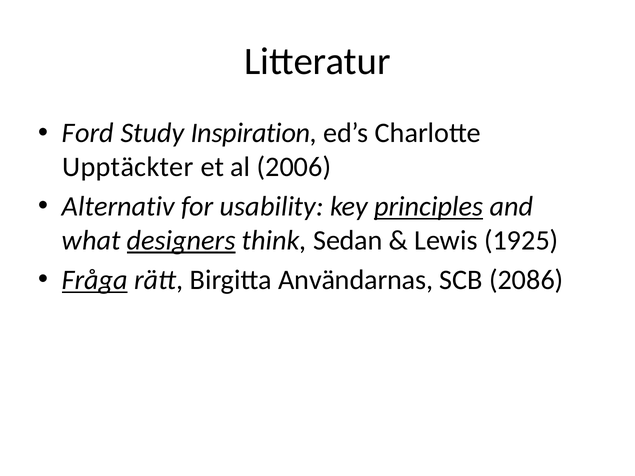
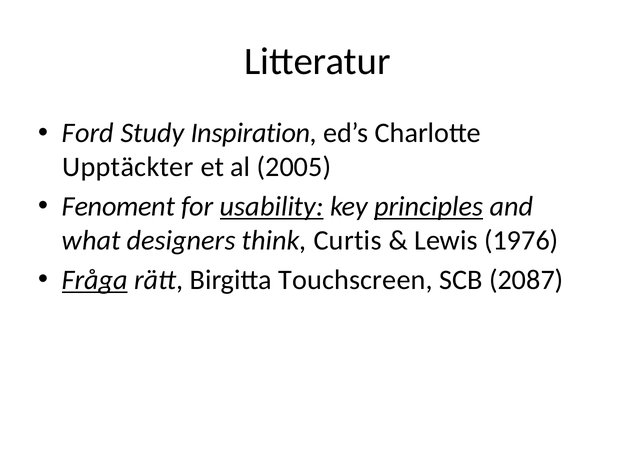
2006: 2006 -> 2005
Alternativ: Alternativ -> Fenoment
usability underline: none -> present
designers underline: present -> none
Sedan: Sedan -> Curtis
1925: 1925 -> 1976
Användarnas: Användarnas -> Touchscreen
2086: 2086 -> 2087
